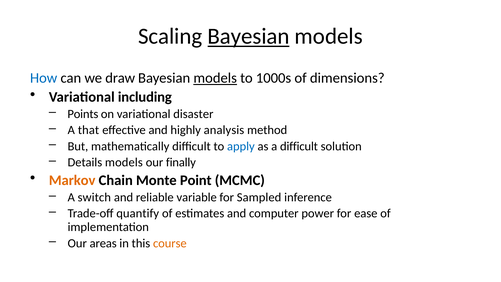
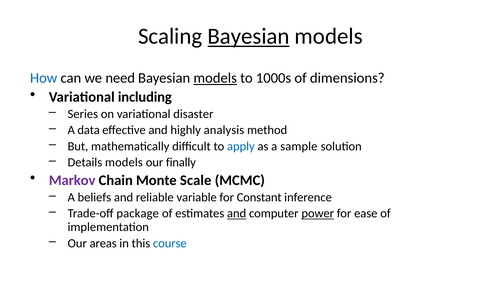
draw: draw -> need
Points: Points -> Series
that: that -> data
a difficult: difficult -> sample
Markov colour: orange -> purple
Point: Point -> Scale
switch: switch -> beliefs
Sampled: Sampled -> Constant
quantify: quantify -> package
and at (237, 213) underline: none -> present
power underline: none -> present
course colour: orange -> blue
